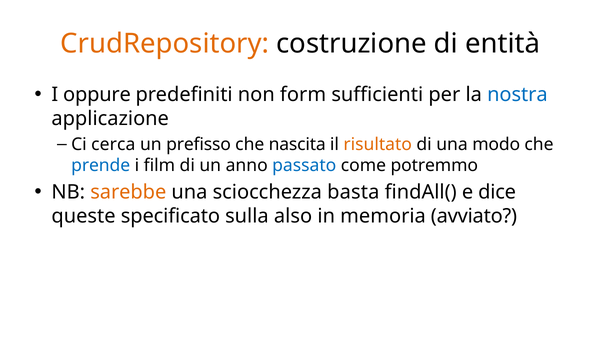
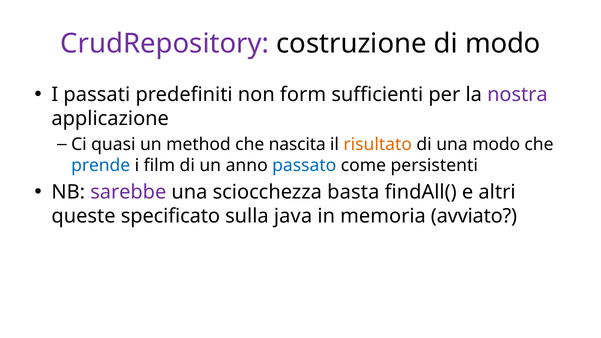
CrudRepository colour: orange -> purple
di entità: entità -> modo
oppure: oppure -> passati
nostra colour: blue -> purple
cerca: cerca -> quasi
prefisso: prefisso -> method
potremmo: potremmo -> persistenti
sarebbe colour: orange -> purple
dice: dice -> altri
also: also -> java
